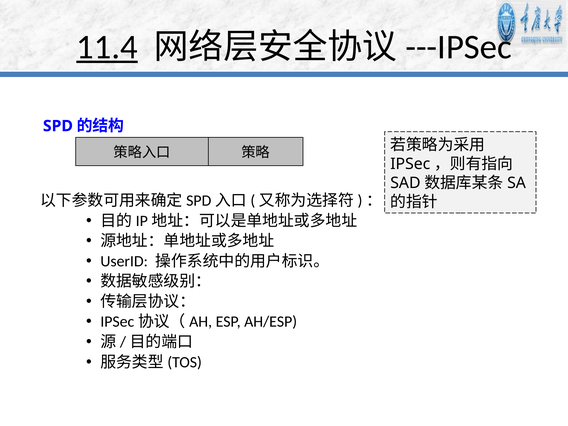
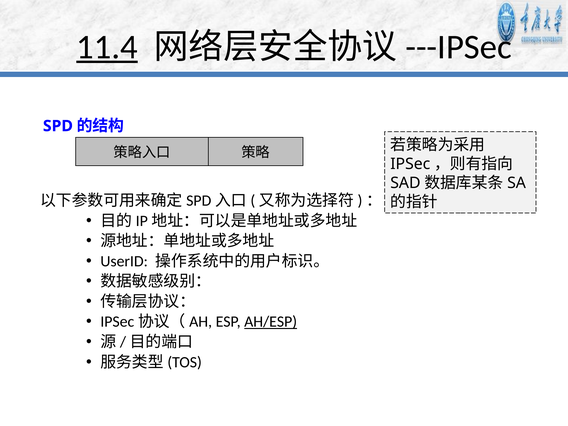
AH/ESP underline: none -> present
